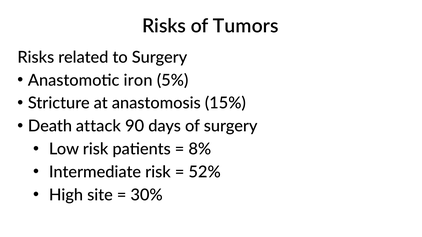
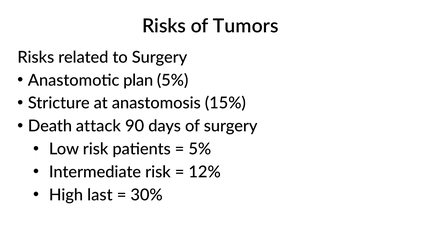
iron: iron -> plan
8% at (200, 149): 8% -> 5%
52%: 52% -> 12%
site: site -> last
